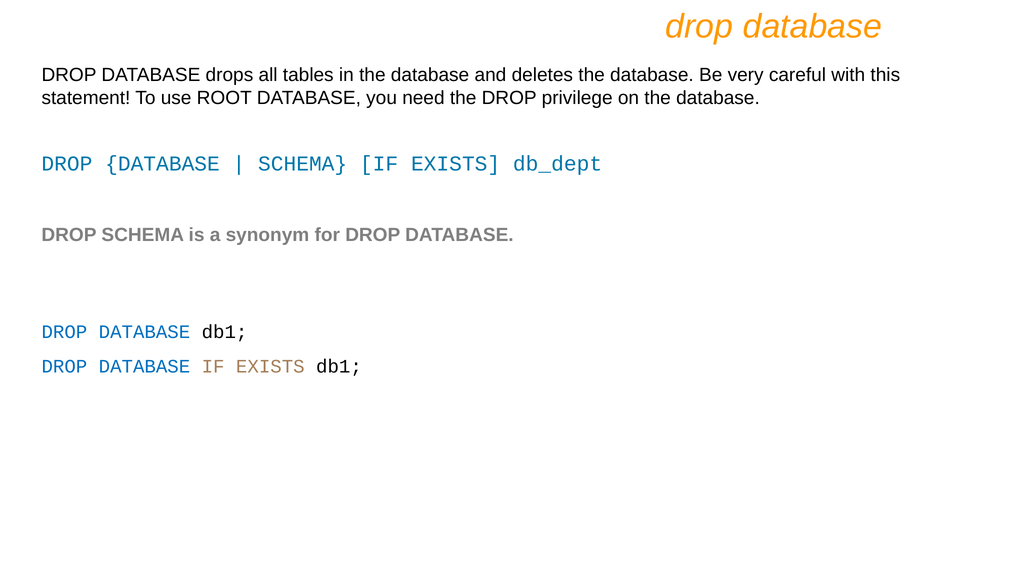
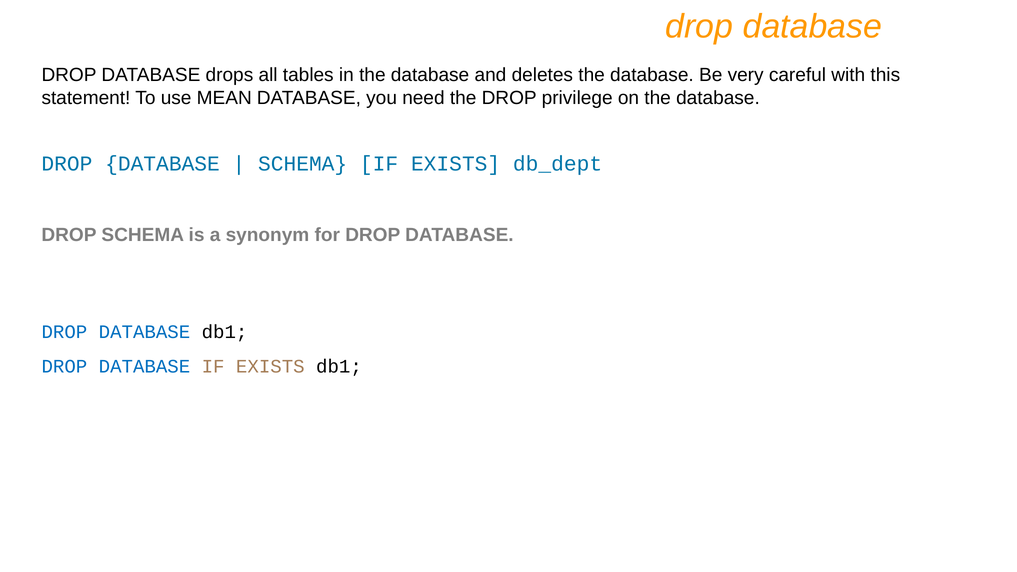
ROOT: ROOT -> MEAN
